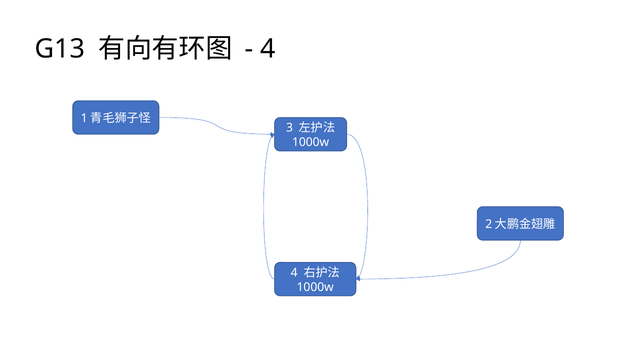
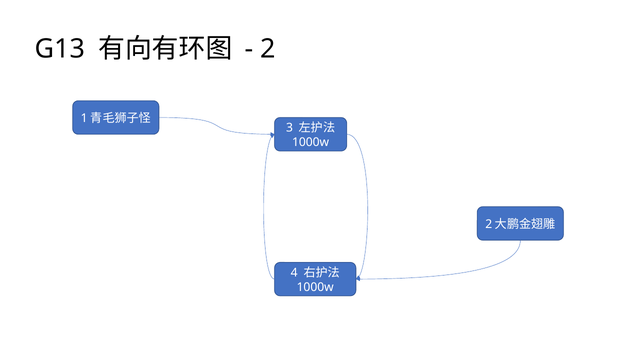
4 at (268, 49): 4 -> 2
